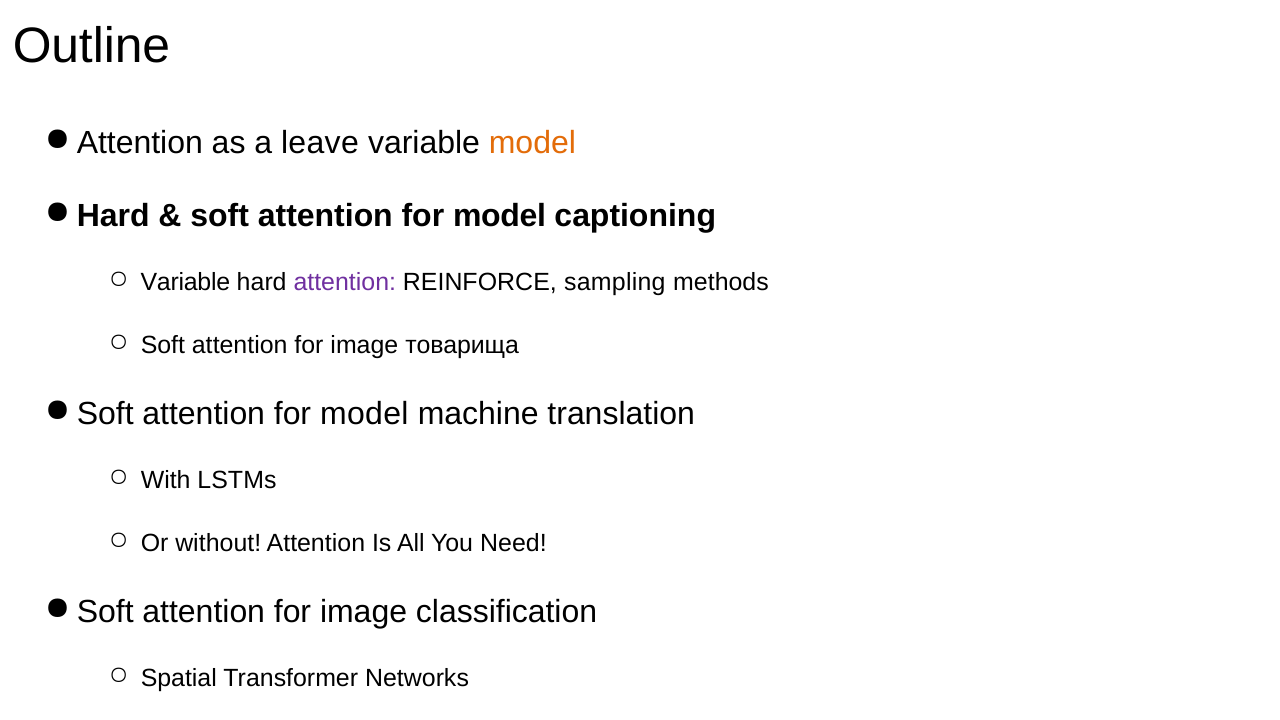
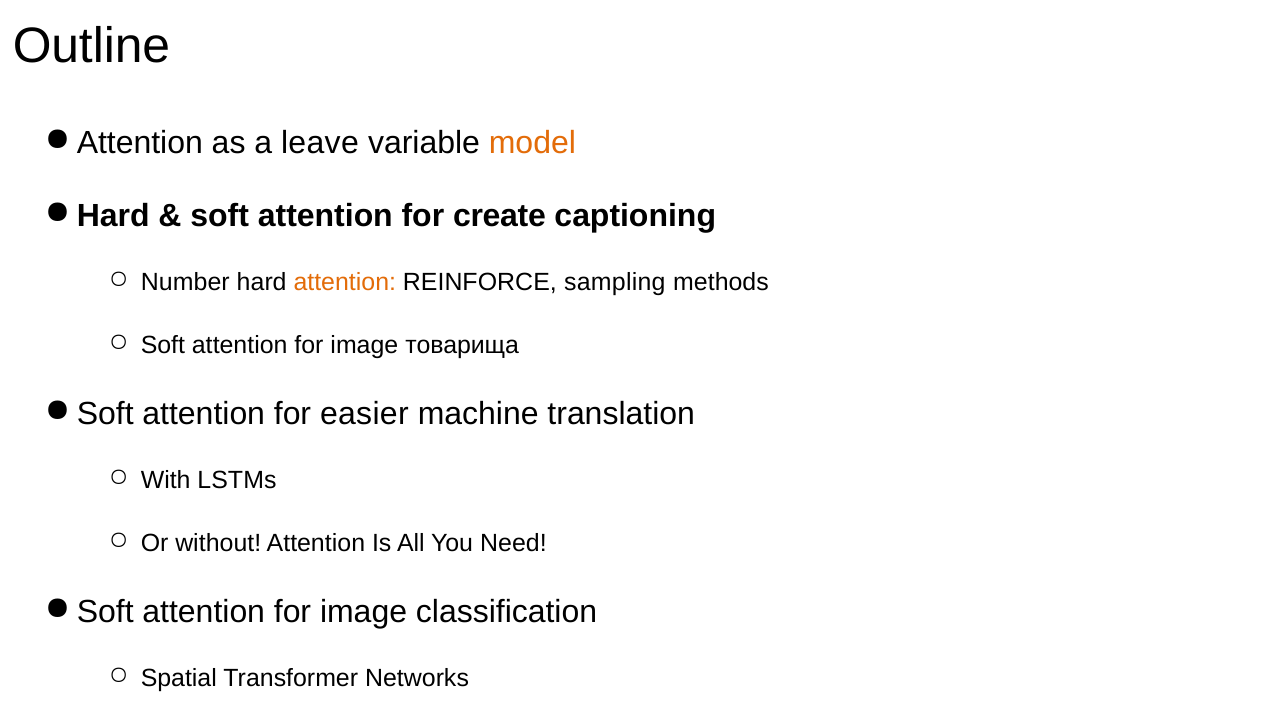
soft attention for model: model -> create
Variable at (185, 283): Variable -> Number
attention at (345, 283) colour: purple -> orange
model at (364, 414): model -> easier
